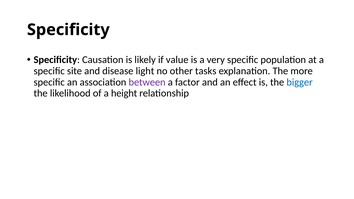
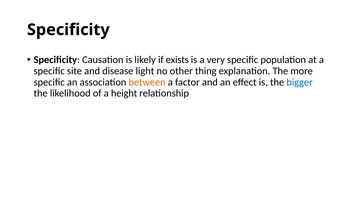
value: value -> exists
tasks: tasks -> thing
between colour: purple -> orange
